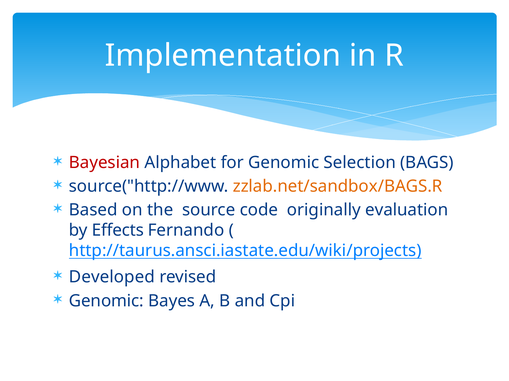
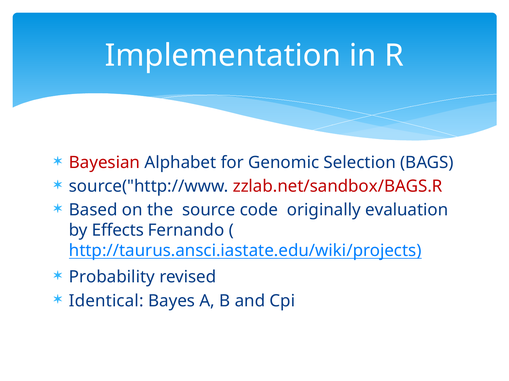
zzlab.net/sandbox/BAGS.R colour: orange -> red
Developed: Developed -> Probability
Genomic at (106, 301): Genomic -> Identical
